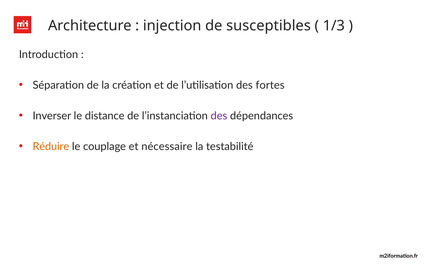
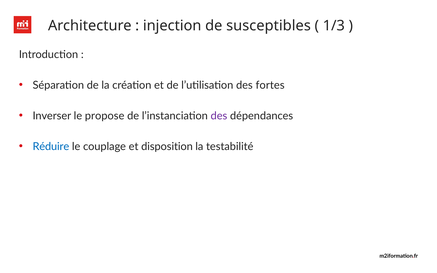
distance: distance -> propose
Réduire colour: orange -> blue
nécessaire: nécessaire -> disposition
